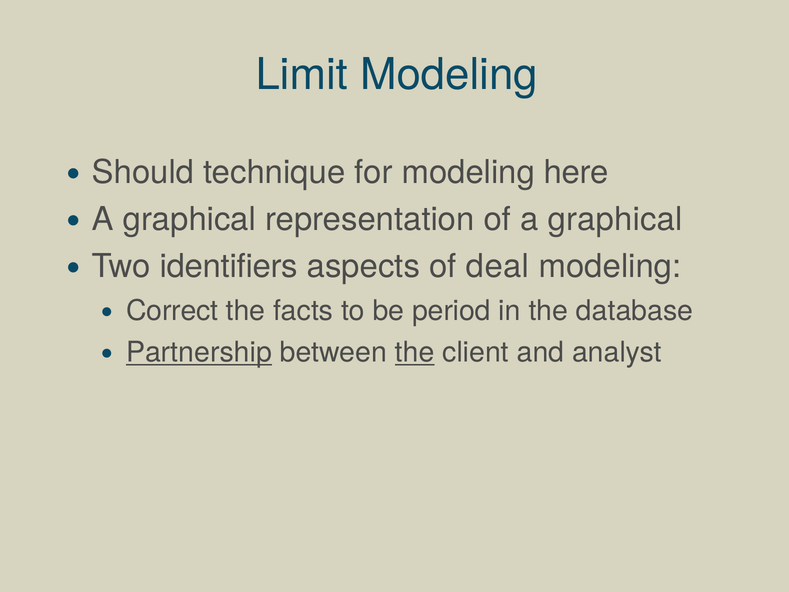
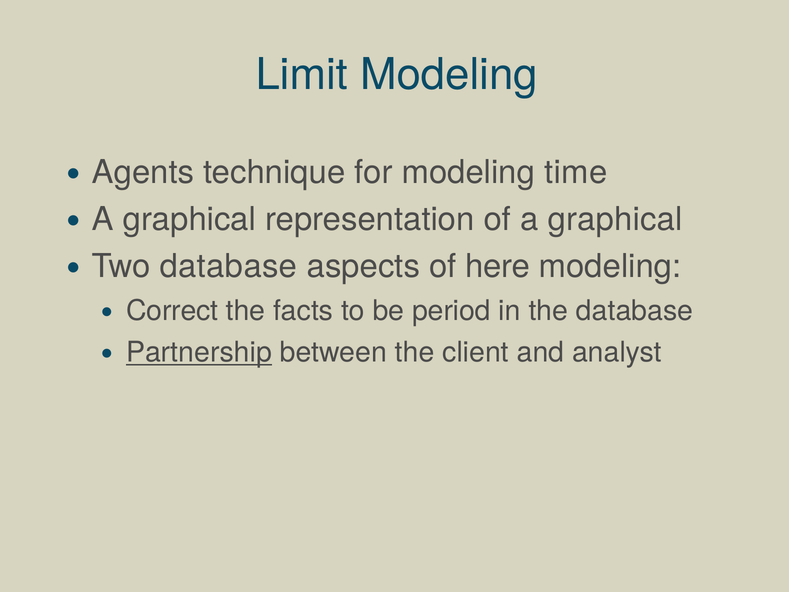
Should: Should -> Agents
here: here -> time
Two identifiers: identifiers -> database
deal: deal -> here
the at (415, 352) underline: present -> none
